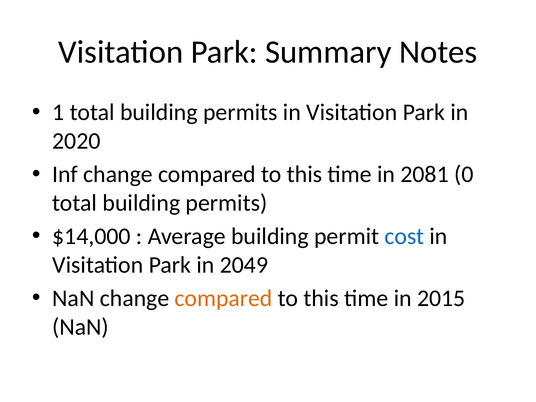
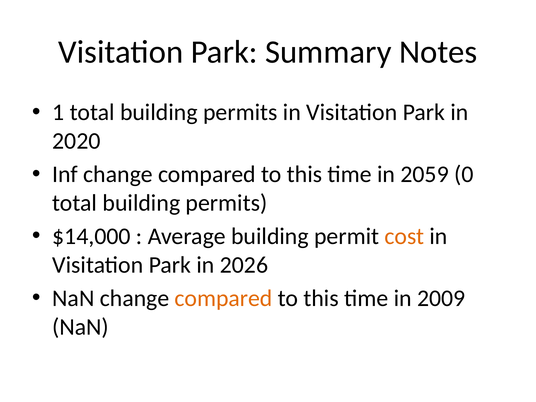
2081: 2081 -> 2059
cost colour: blue -> orange
2049: 2049 -> 2026
2015: 2015 -> 2009
